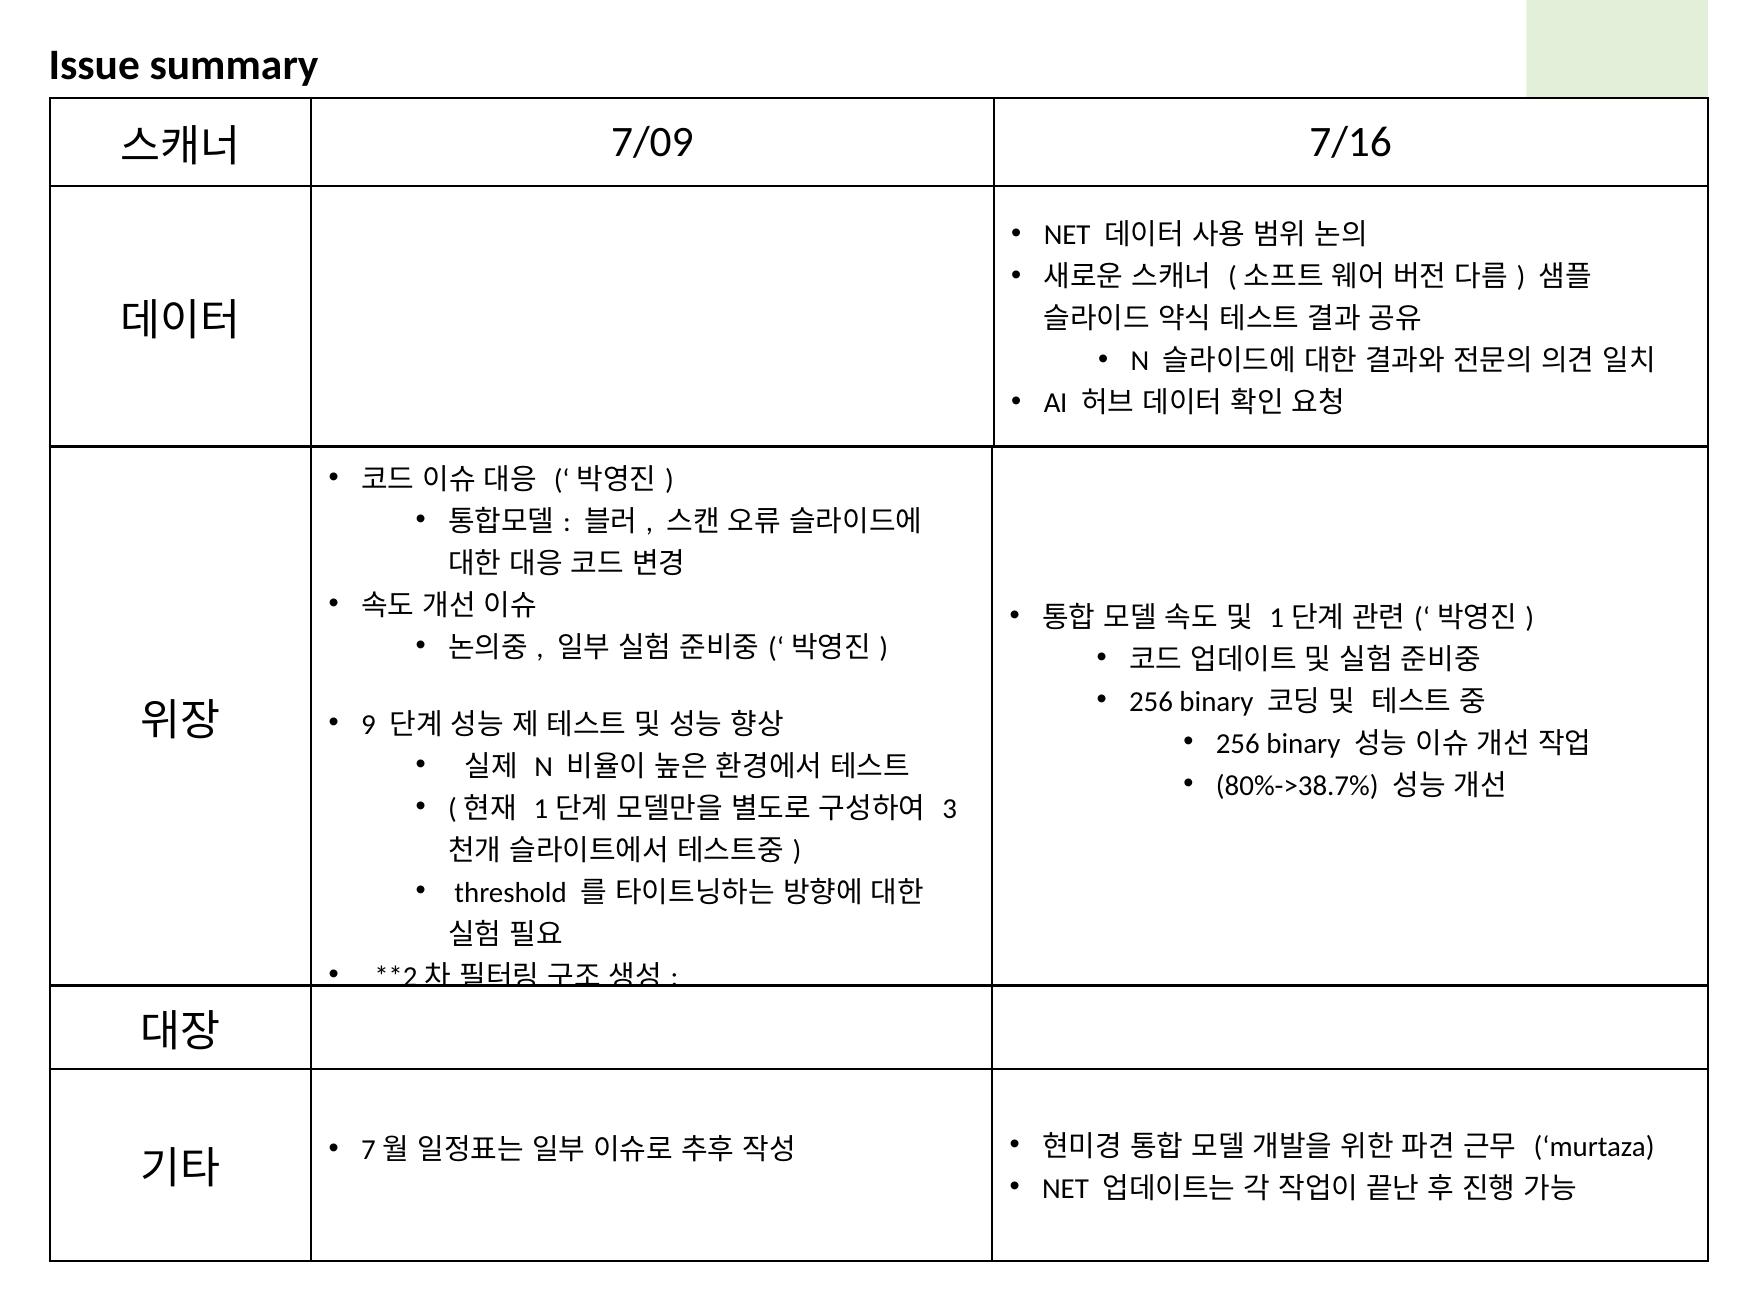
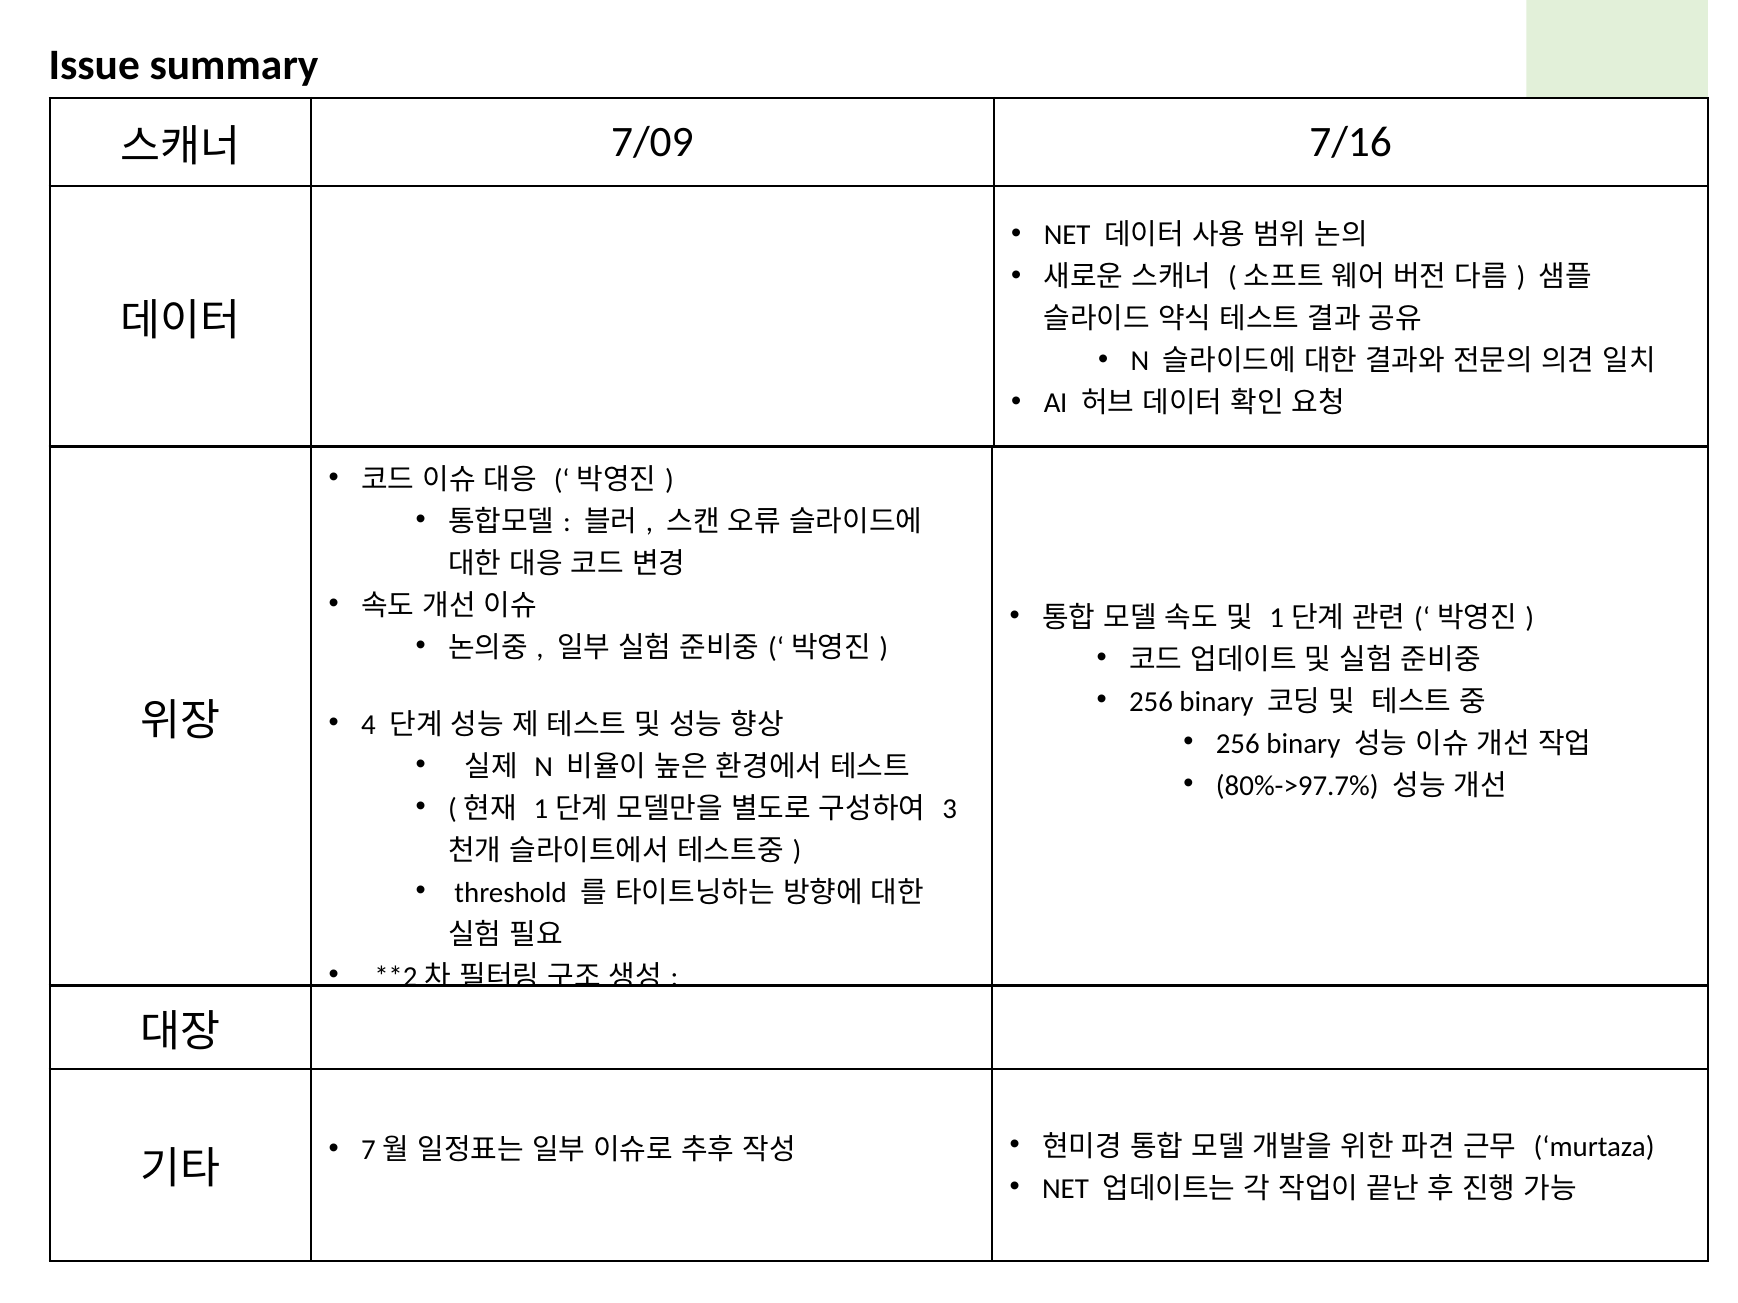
9: 9 -> 4
80%->38.7%: 80%->38.7% -> 80%->97.7%
